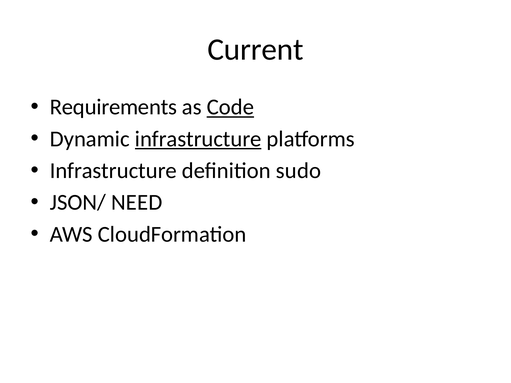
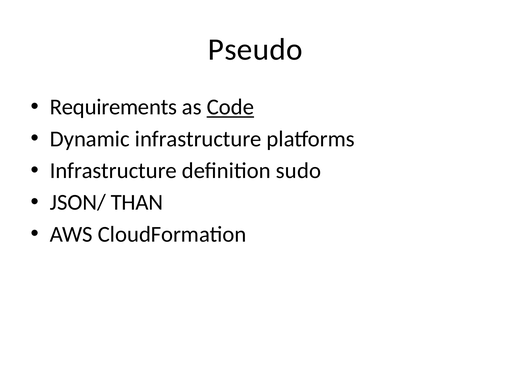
Current: Current -> Pseudo
infrastructure at (198, 139) underline: present -> none
NEED: NEED -> THAN
